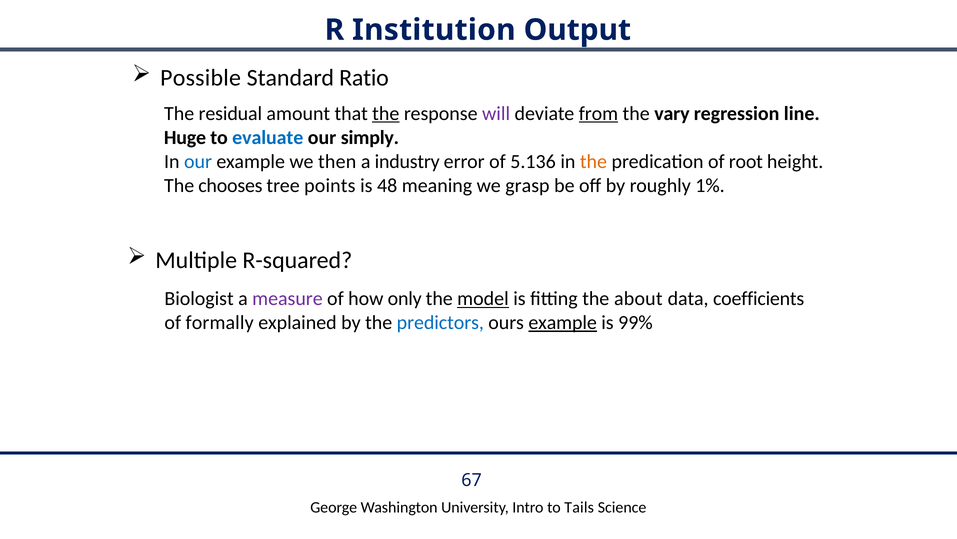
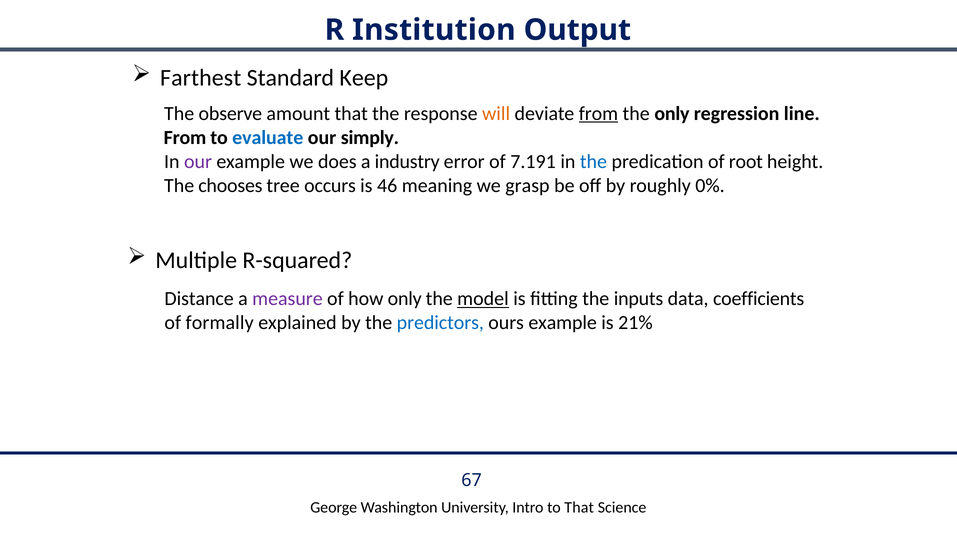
Possible: Possible -> Farthest
Ratio: Ratio -> Keep
residual: residual -> observe
the at (386, 113) underline: present -> none
will colour: purple -> orange
the vary: vary -> only
Huge at (185, 137): Huge -> From
our at (198, 161) colour: blue -> purple
then: then -> does
5.136: 5.136 -> 7.191
the at (593, 161) colour: orange -> blue
points: points -> occurs
48: 48 -> 46
1%: 1% -> 0%
Biologist: Biologist -> Distance
about: about -> inputs
example at (563, 322) underline: present -> none
99%: 99% -> 21%
to Tails: Tails -> That
